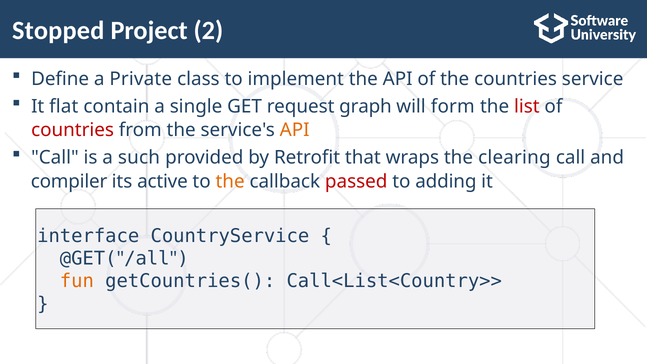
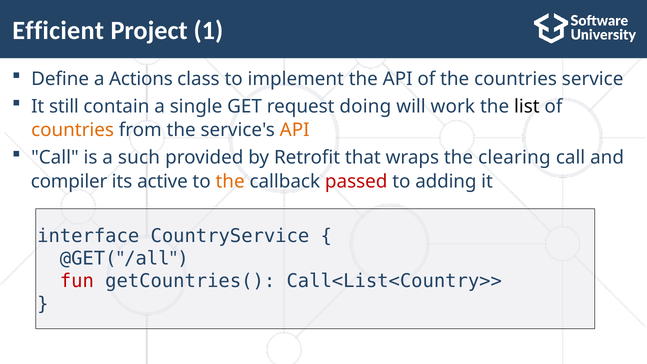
Stopped: Stopped -> Efficient
2: 2 -> 1
Private: Private -> Actions
flat: flat -> still
graph: graph -> doing
form: form -> work
list colour: red -> black
countries at (73, 130) colour: red -> orange
fun colour: orange -> red
